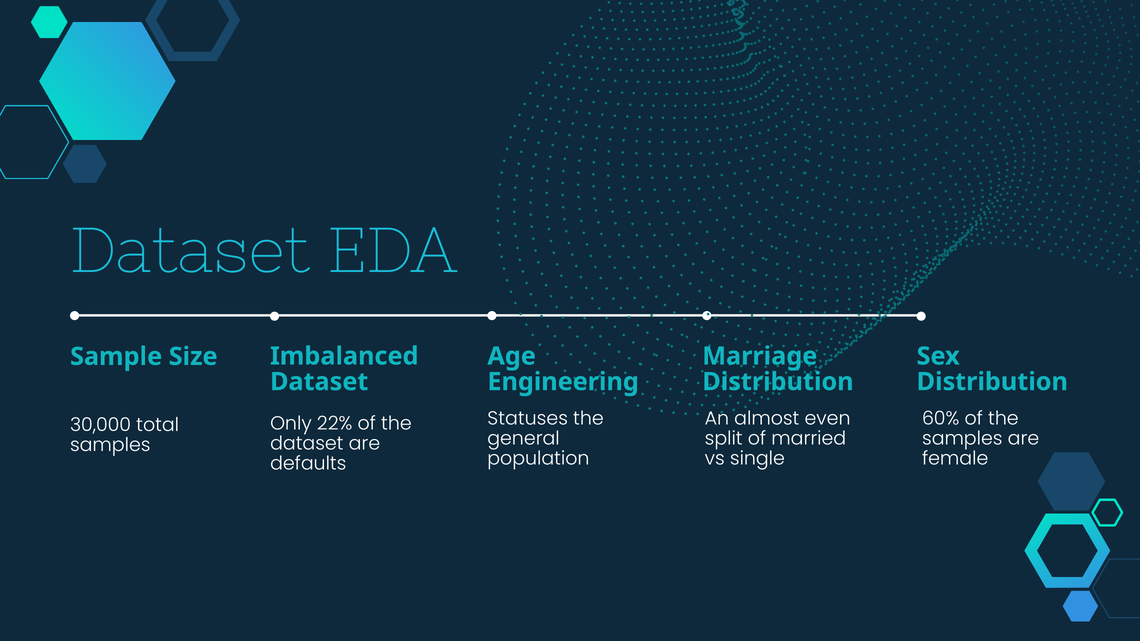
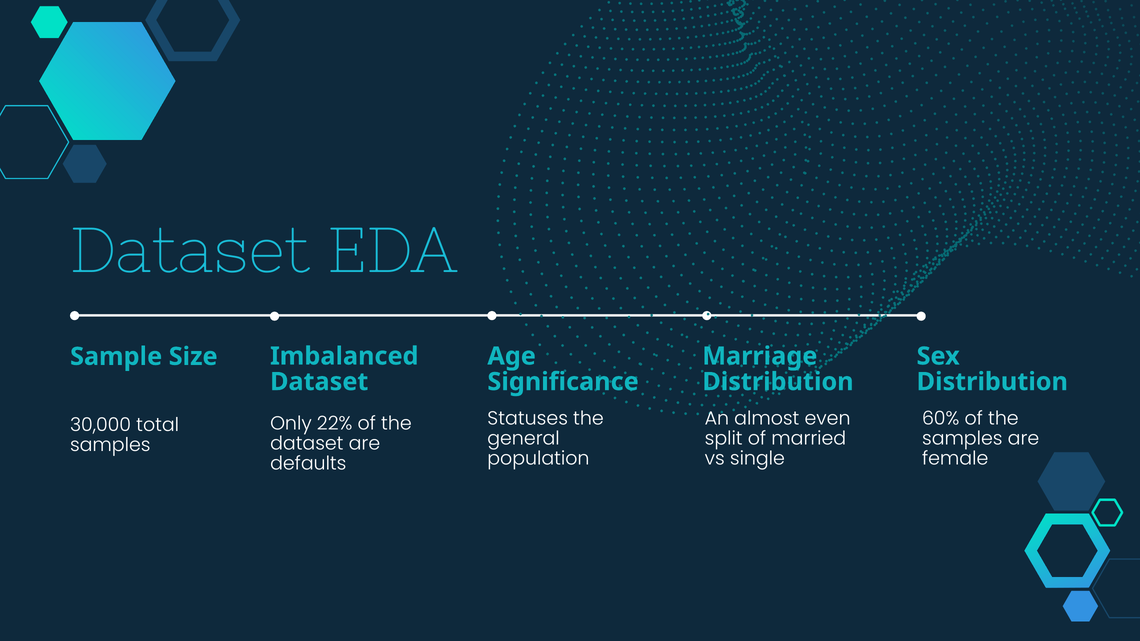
Engineering: Engineering -> Significance
